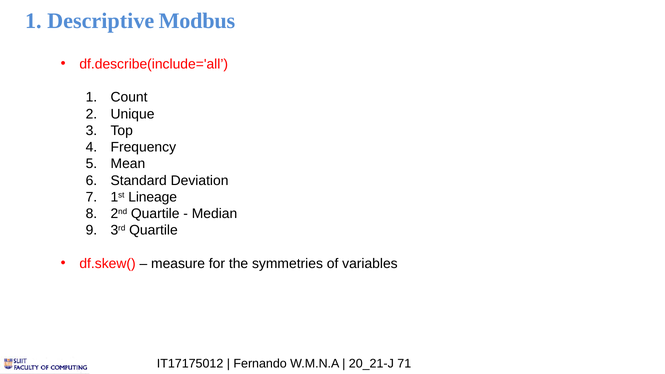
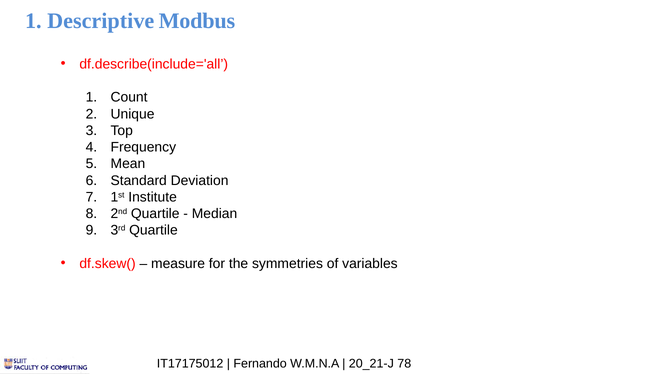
Lineage: Lineage -> Institute
71: 71 -> 78
